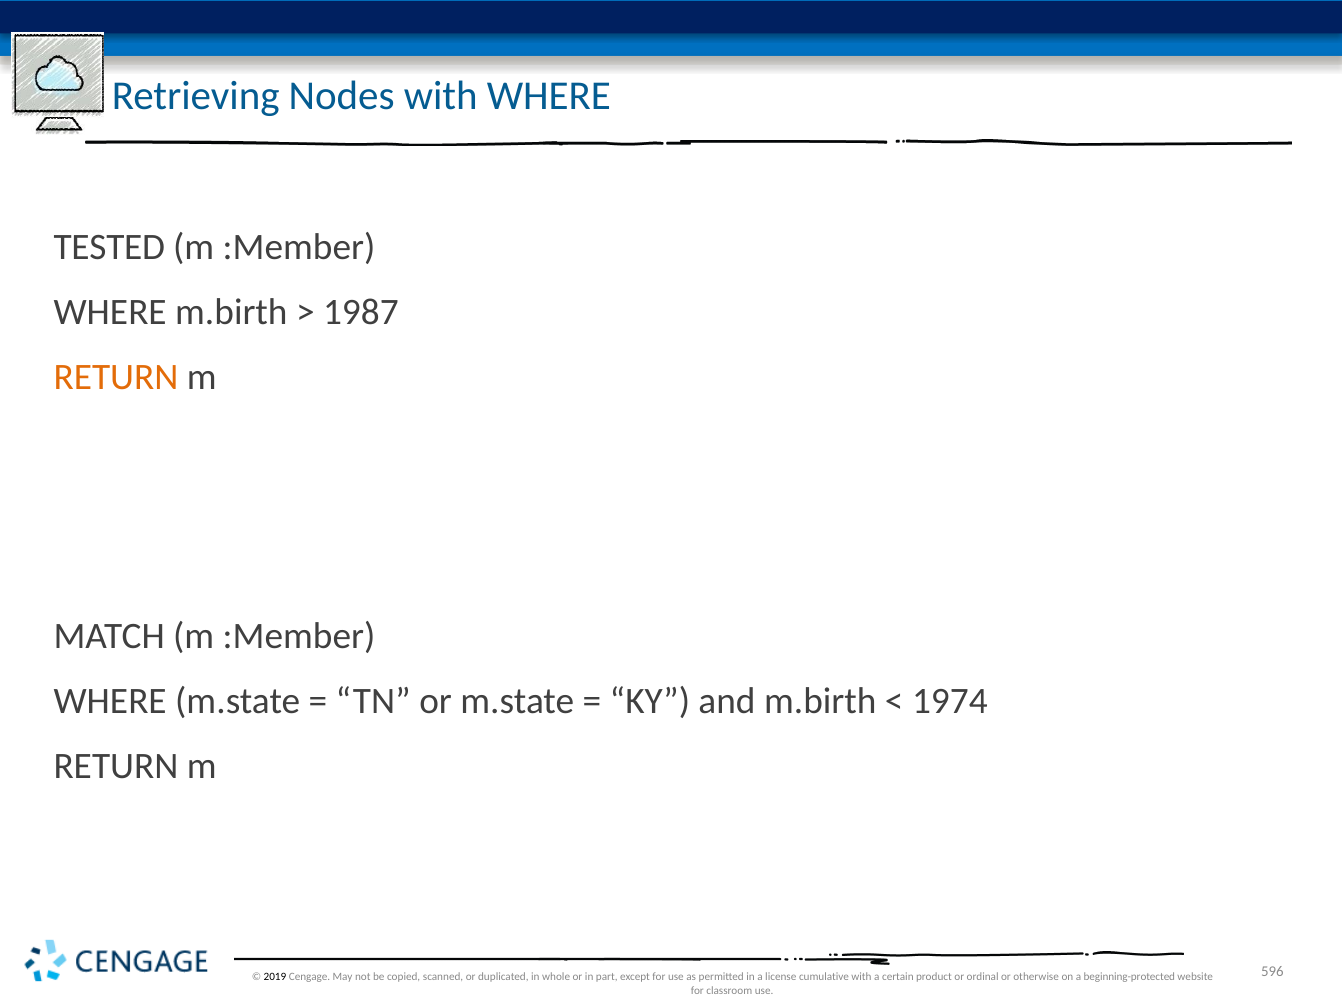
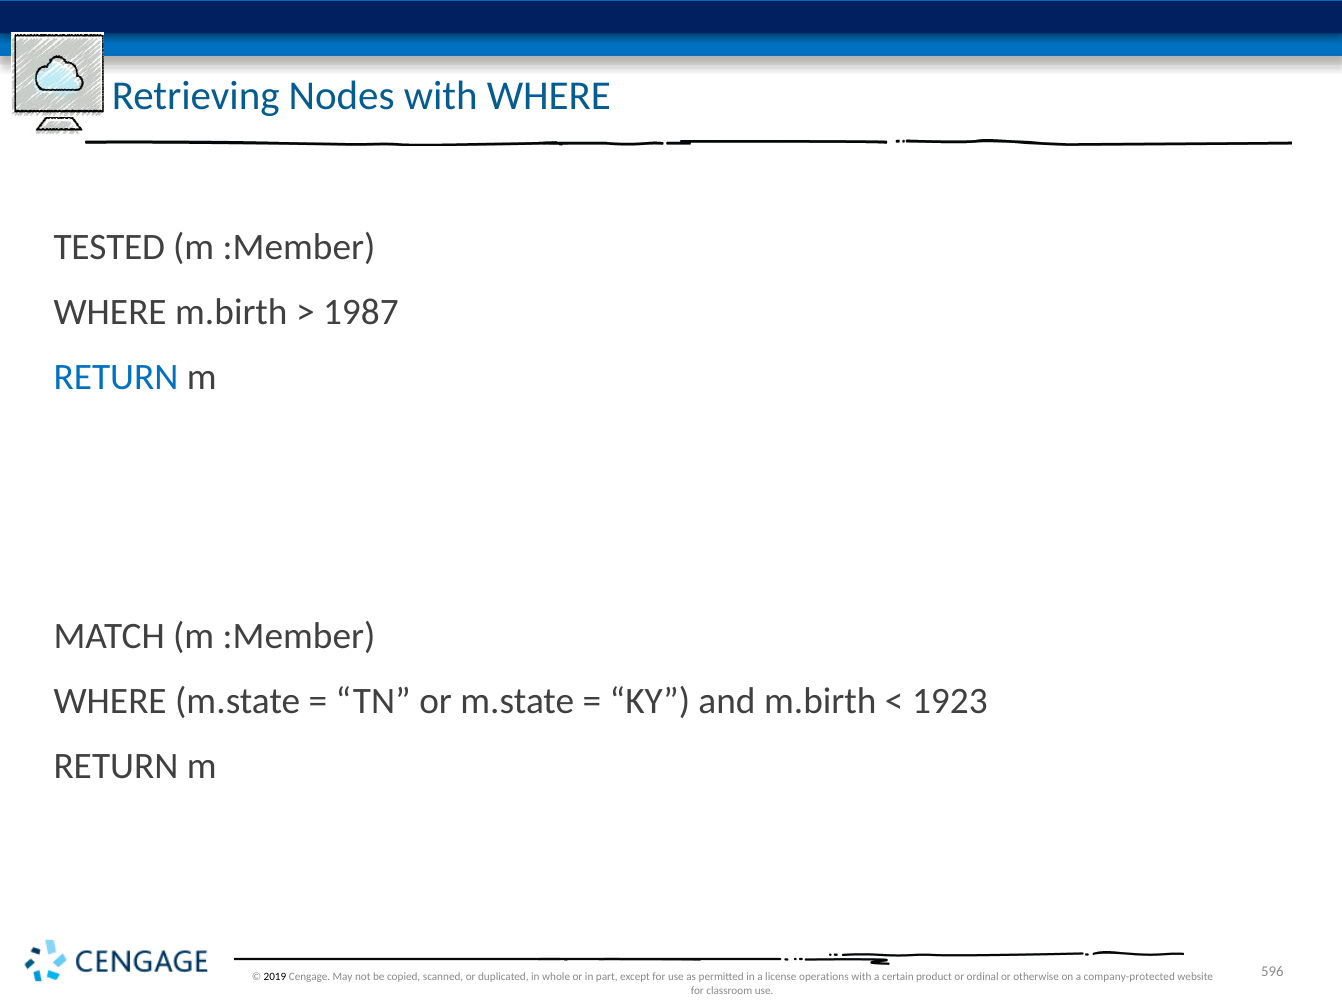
RETURN at (116, 377) colour: orange -> blue
1974: 1974 -> 1923
cumulative: cumulative -> operations
beginning-protected: beginning-protected -> company-protected
